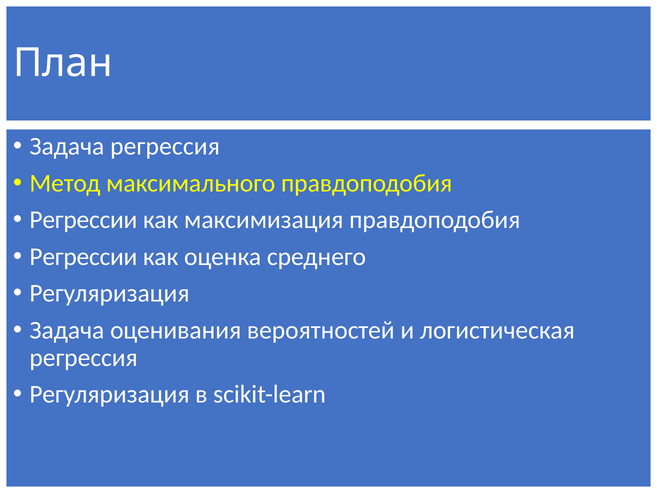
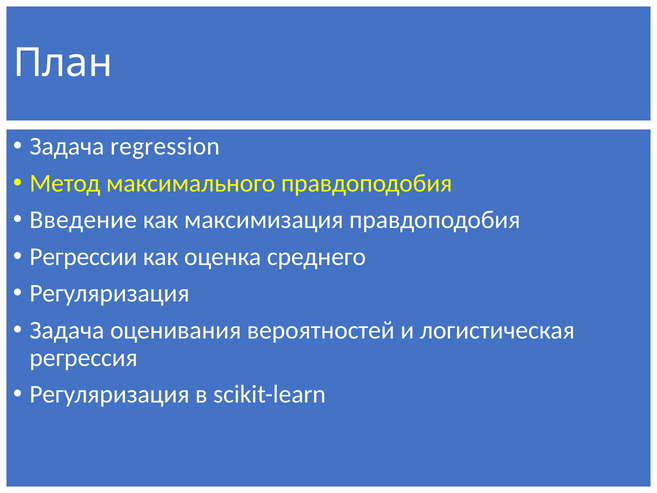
Задача регрессия: регрессия -> regression
Регрессии at (83, 220): Регрессии -> Введение
